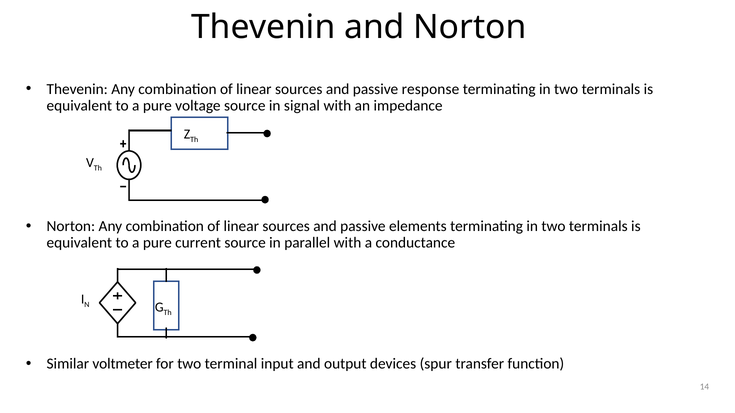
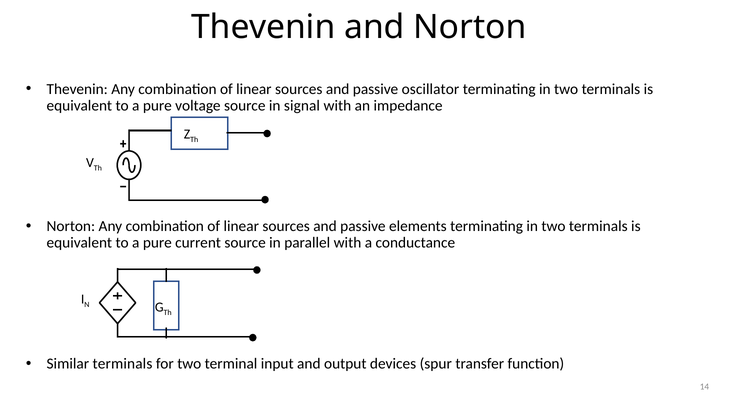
response: response -> oscillator
Similar voltmeter: voltmeter -> terminals
